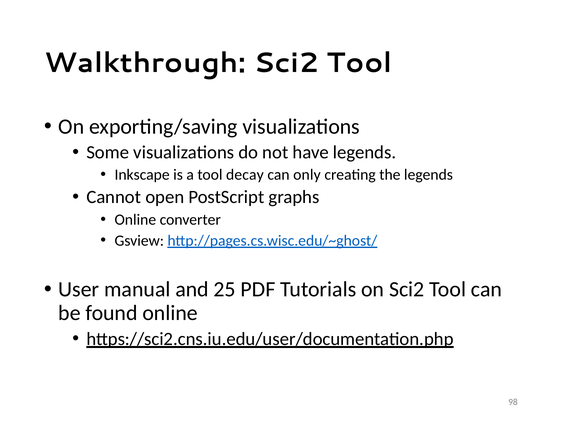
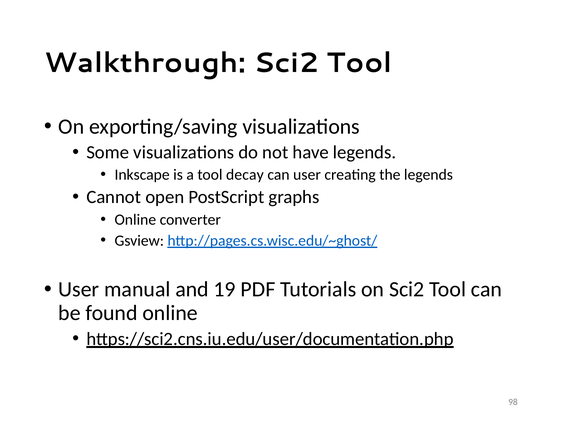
can only: only -> user
25: 25 -> 19
